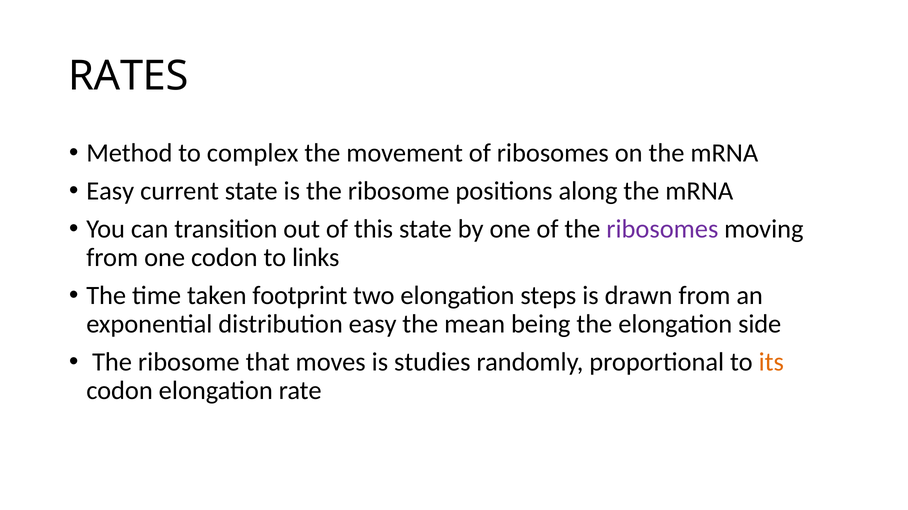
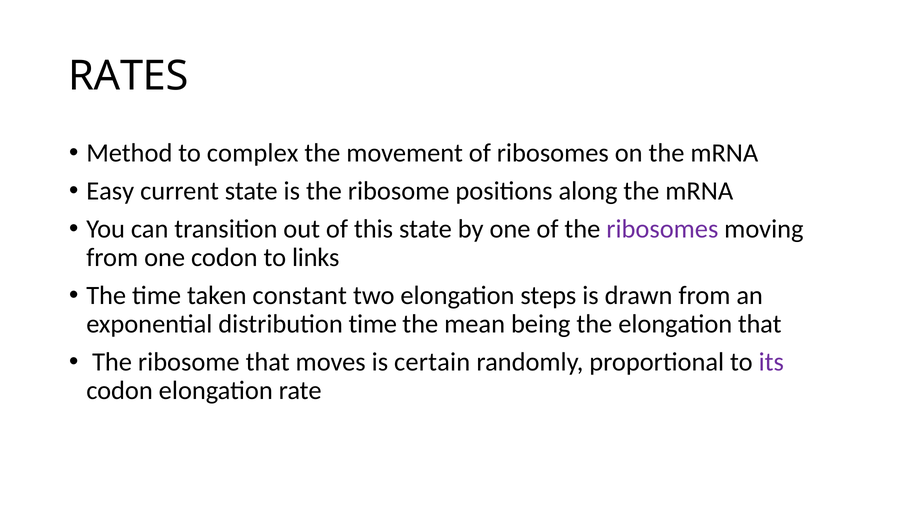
footprint: footprint -> constant
distribution easy: easy -> time
elongation side: side -> that
studies: studies -> certain
its colour: orange -> purple
